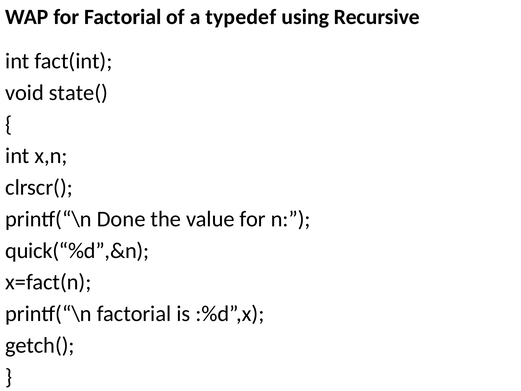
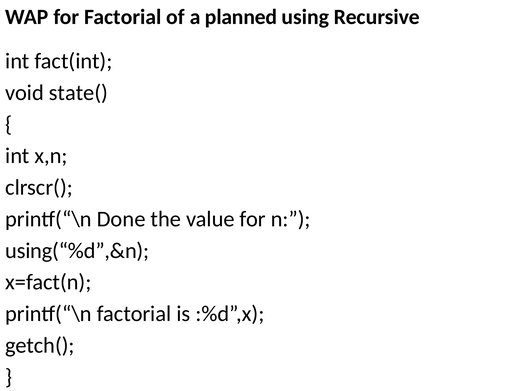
typedef: typedef -> planned
quick(“%d”,&n: quick(“%d”,&n -> using(“%d”,&n
